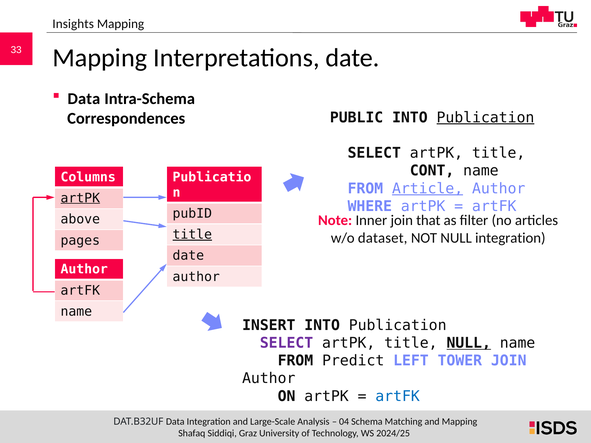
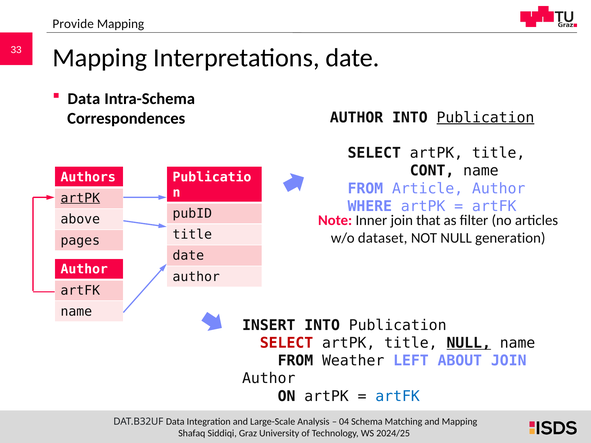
Insights: Insights -> Provide
PUBLIC at (357, 118): PUBLIC -> AUTHOR
Columns: Columns -> Authors
Article underline: present -> none
title at (192, 235) underline: present -> none
NULL integration: integration -> generation
SELECT at (287, 343) colour: purple -> red
Predict: Predict -> Weather
TOWER: TOWER -> ABOUT
